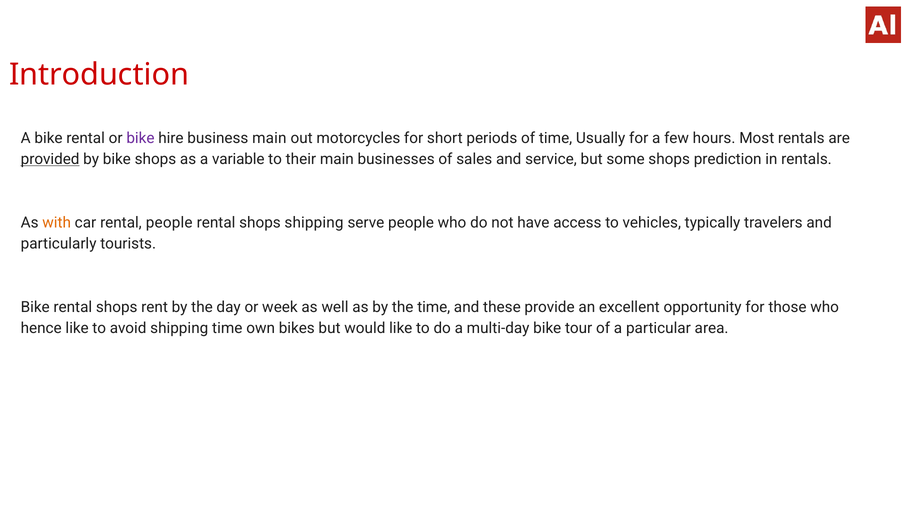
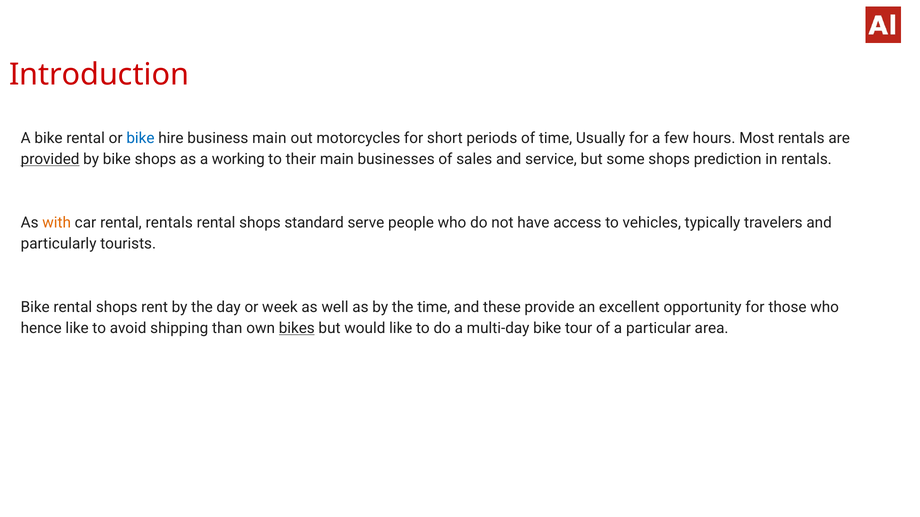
bike at (140, 138) colour: purple -> blue
variable: variable -> working
rental people: people -> rentals
shops shipping: shipping -> standard
shipping time: time -> than
bikes underline: none -> present
